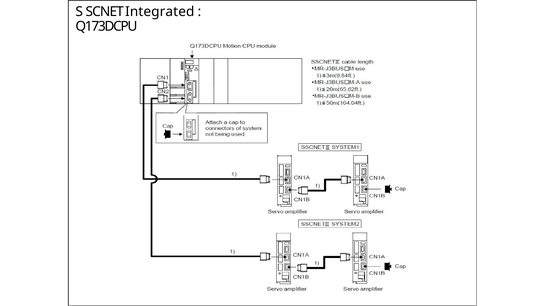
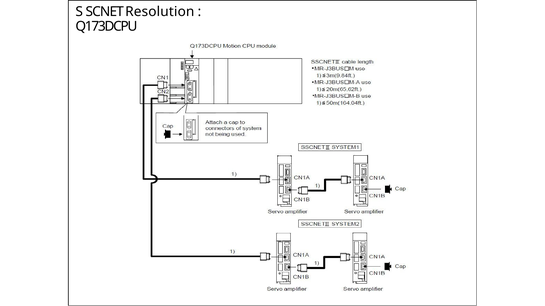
Integrated: Integrated -> Resolution
